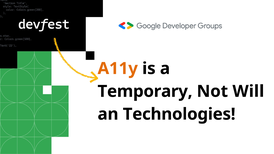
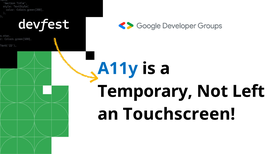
A11y colour: orange -> blue
Will: Will -> Left
Technologies: Technologies -> Touchscreen
